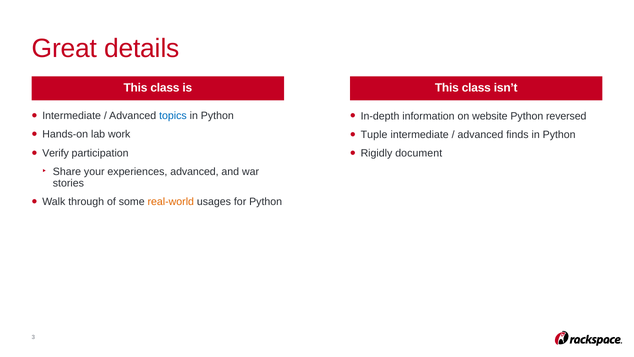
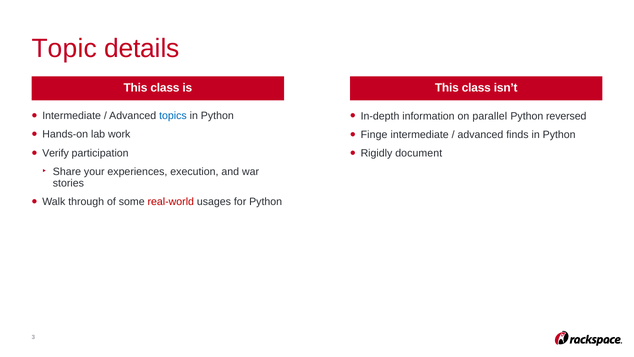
Great: Great -> Topic
website: website -> parallel
Tuple: Tuple -> Finge
experiences advanced: advanced -> execution
real-world colour: orange -> red
